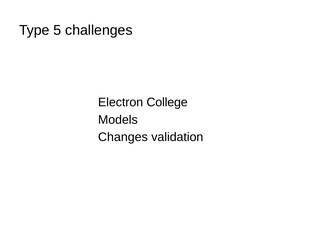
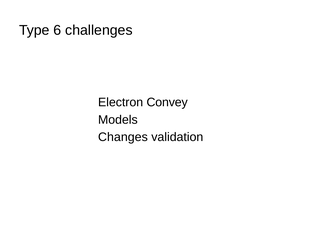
5: 5 -> 6
College: College -> Convey
